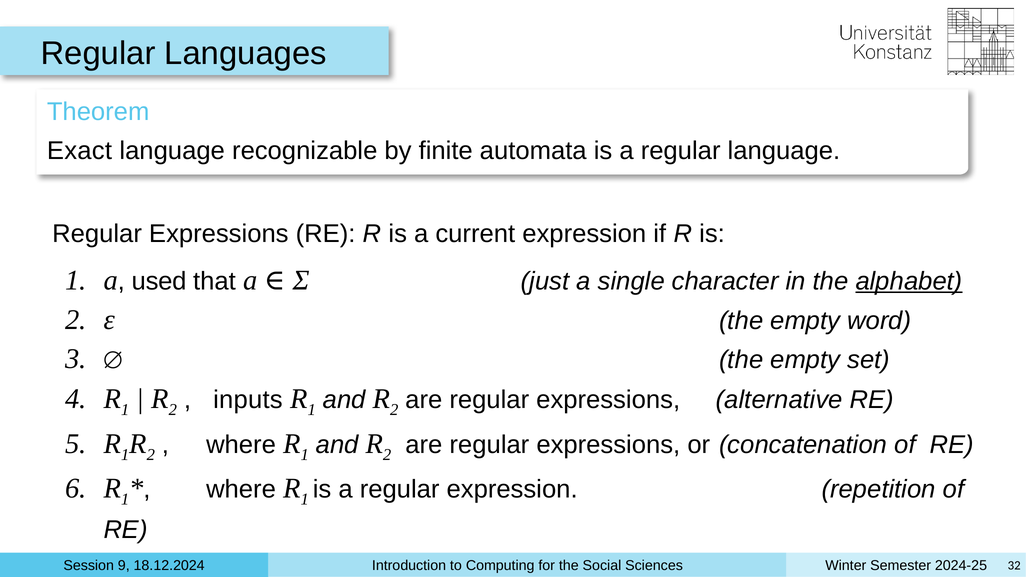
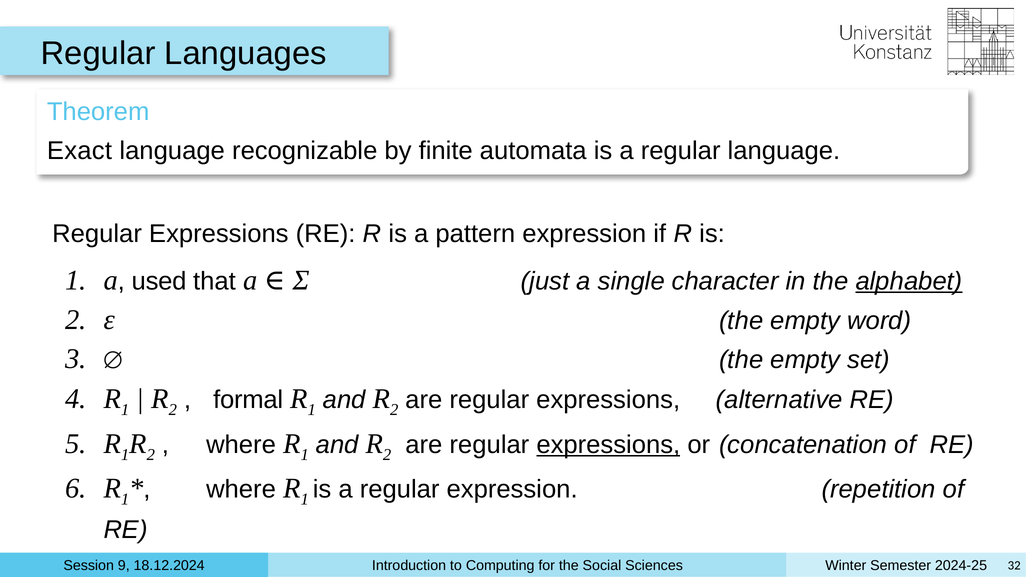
current: current -> pattern
inputs: inputs -> formal
expressions at (608, 445) underline: none -> present
